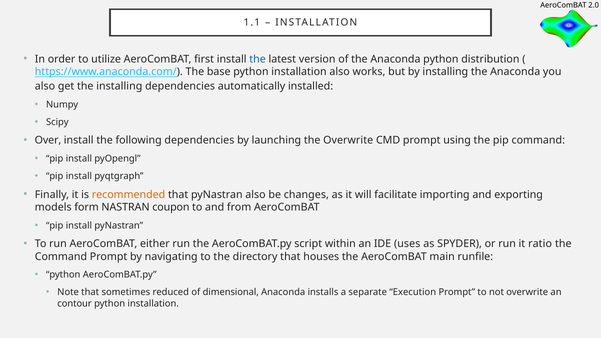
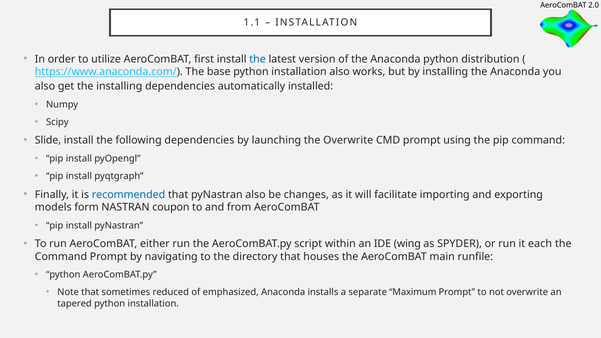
Over: Over -> Slide
recommended colour: orange -> blue
uses: uses -> wing
ratio: ratio -> each
dimensional: dimensional -> emphasized
Execution: Execution -> Maximum
contour: contour -> tapered
